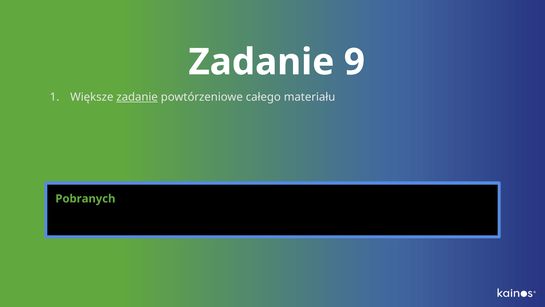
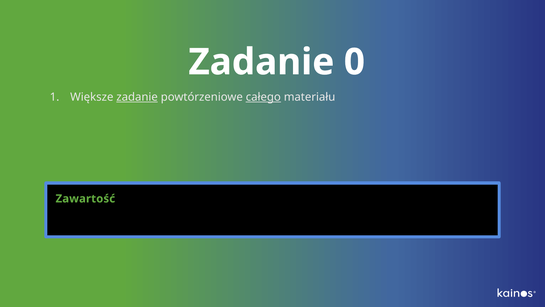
9: 9 -> 0
całego underline: none -> present
Pobranych: Pobranych -> Zawartość
